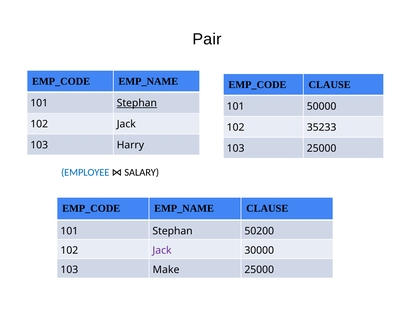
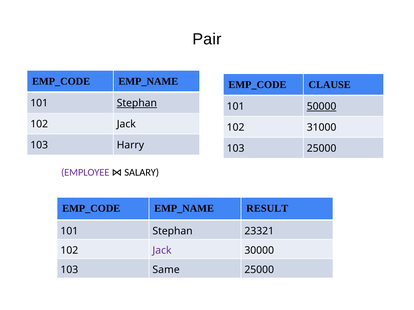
50000 underline: none -> present
35233: 35233 -> 31000
EMPLOYEE colour: blue -> purple
CLAUSE at (267, 209): CLAUSE -> RESULT
50200: 50200 -> 23321
Make: Make -> Same
